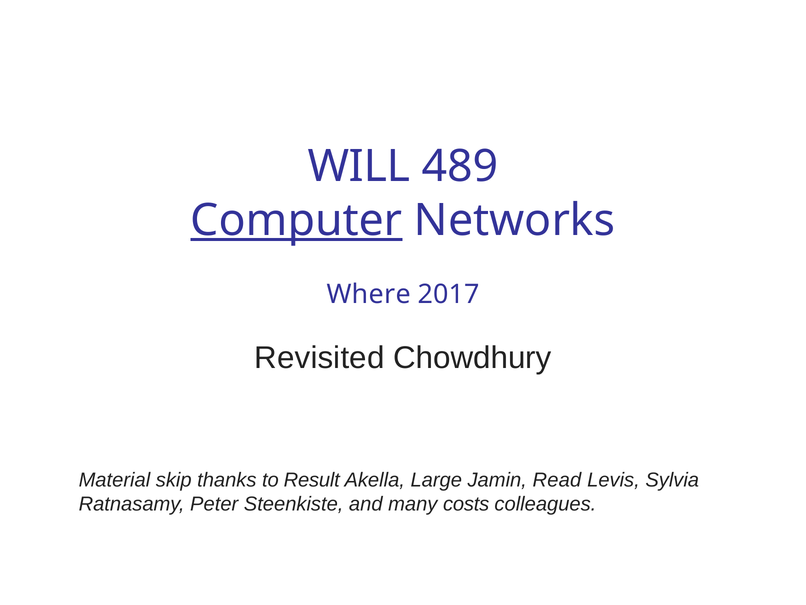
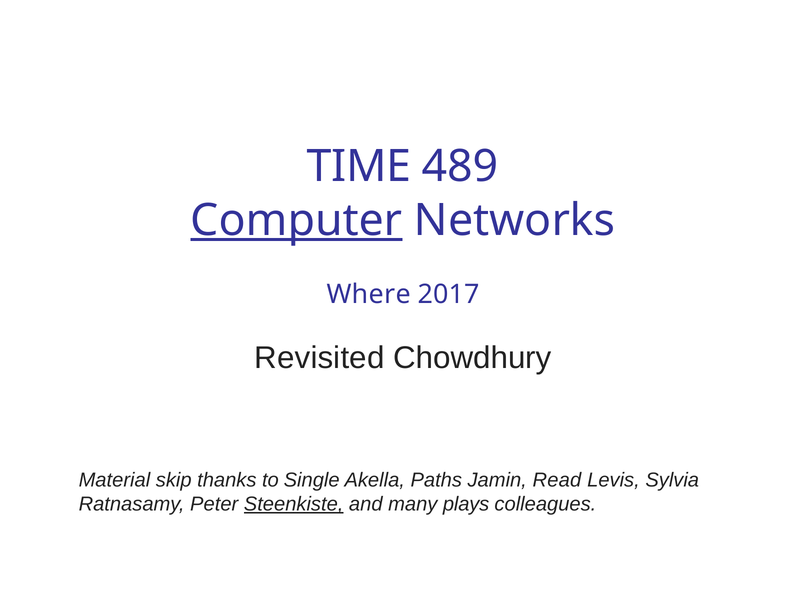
WILL: WILL -> TIME
Result: Result -> Single
Large: Large -> Paths
Steenkiste underline: none -> present
costs: costs -> plays
